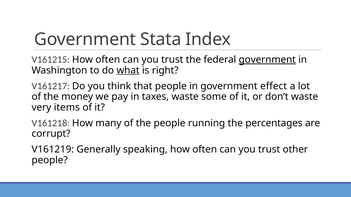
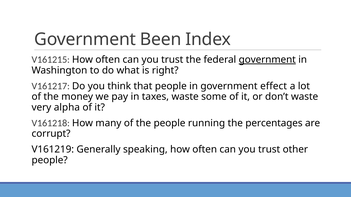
Stata: Stata -> Been
what underline: present -> none
items: items -> alpha
